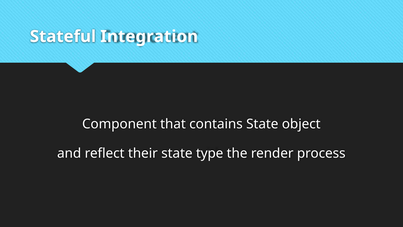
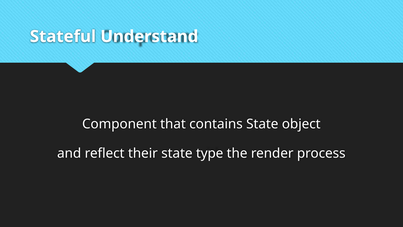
Integration: Integration -> Understand
